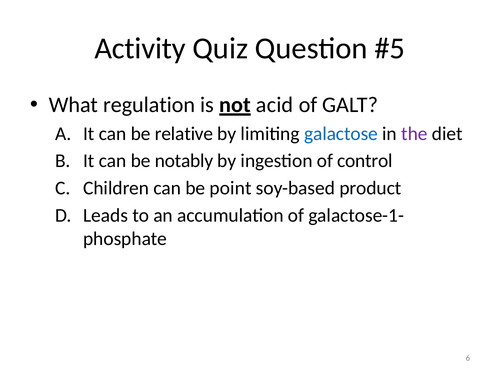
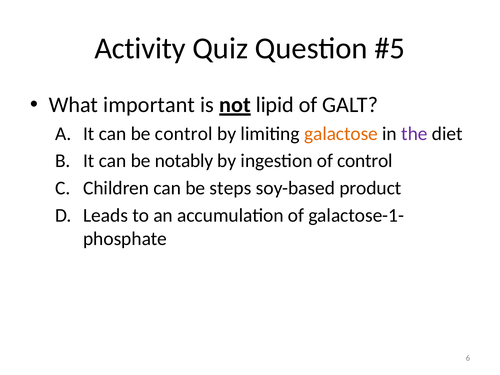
regulation: regulation -> important
acid: acid -> lipid
be relative: relative -> control
galactose colour: blue -> orange
point: point -> steps
